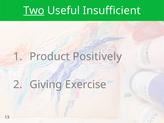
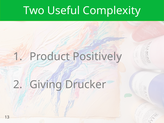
Two underline: present -> none
Insufficient: Insufficient -> Complexity
Exercise: Exercise -> Drucker
